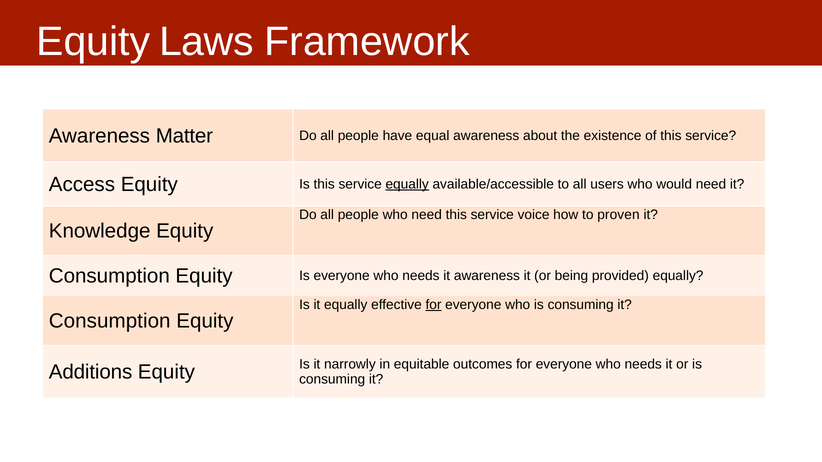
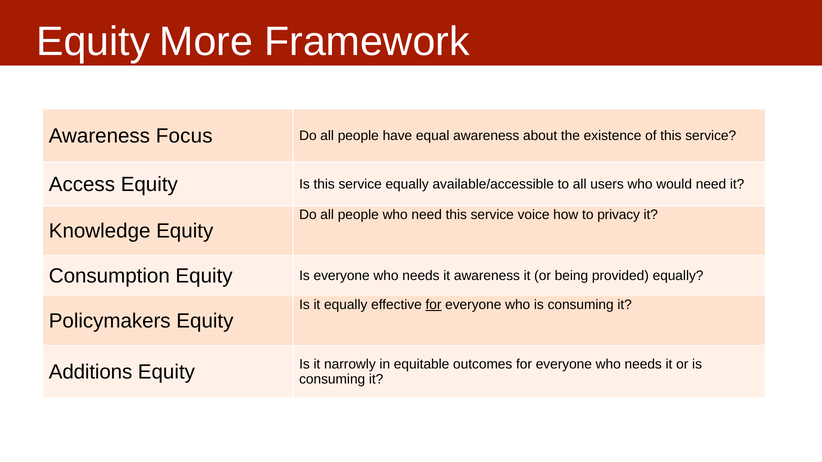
Laws: Laws -> More
Matter: Matter -> Focus
equally at (407, 184) underline: present -> none
proven: proven -> privacy
Consumption at (110, 321): Consumption -> Policymakers
